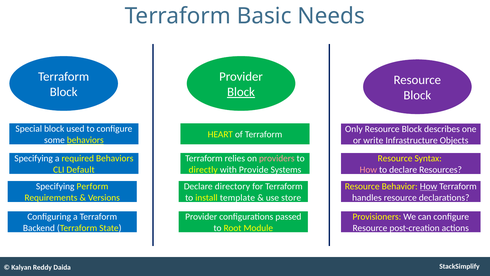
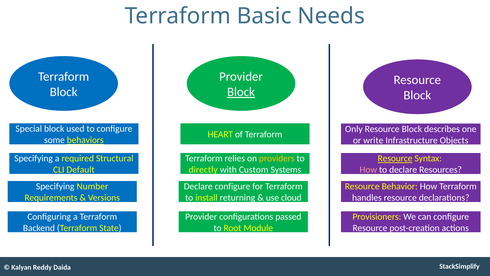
required Behaviors: Behaviors -> Structural
providers colour: pink -> yellow
Resource at (395, 158) underline: none -> present
Provide: Provide -> Custom
Perform: Perform -> Number
Declare directory: directory -> configure
How at (429, 186) underline: present -> none
template: template -> returning
store: store -> cloud
